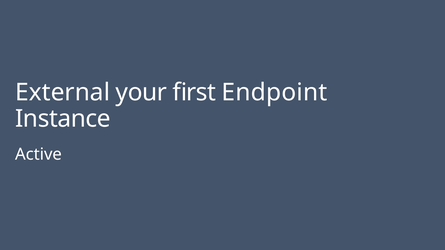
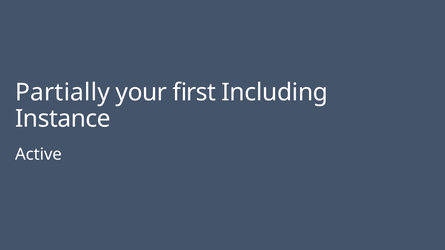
External: External -> Partially
Endpoint: Endpoint -> Including
